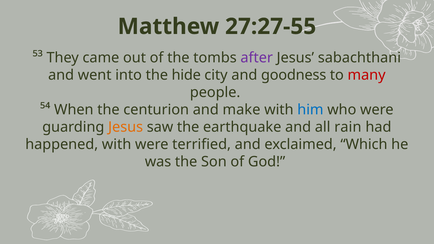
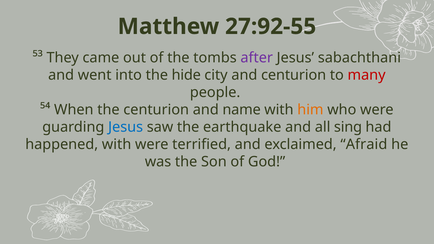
27:27-55: 27:27-55 -> 27:92-55
and goodness: goodness -> centurion
make: make -> name
him colour: blue -> orange
Jesus at (126, 127) colour: orange -> blue
rain: rain -> sing
Which: Which -> Afraid
